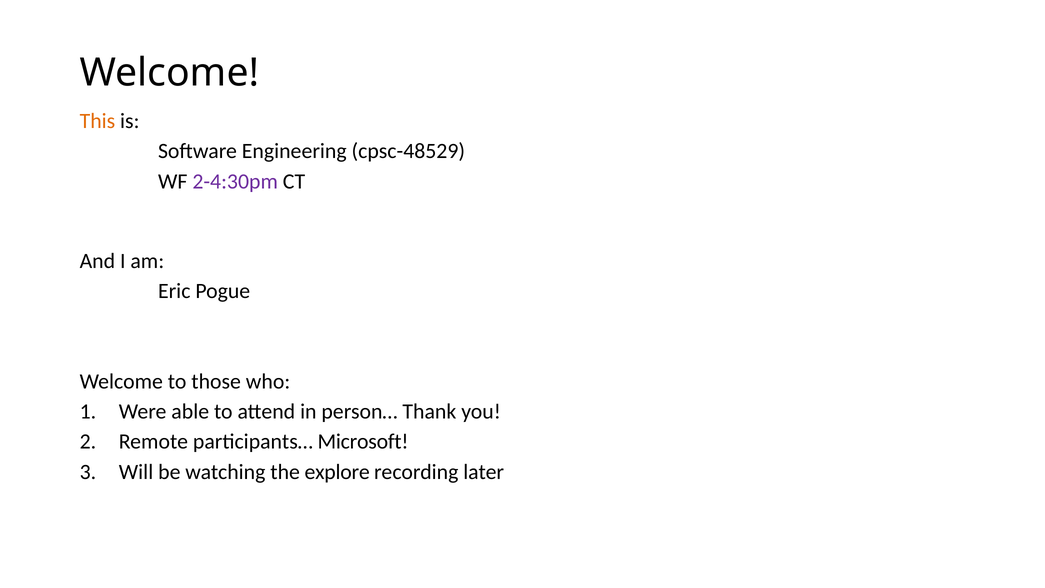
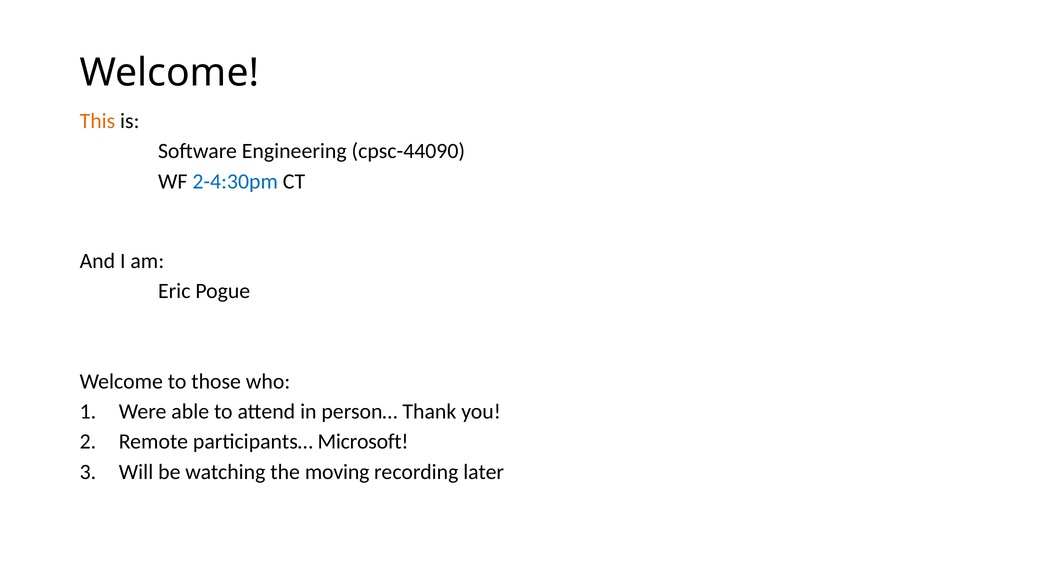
cpsc-48529: cpsc-48529 -> cpsc-44090
2-4:30pm colour: purple -> blue
explore: explore -> moving
